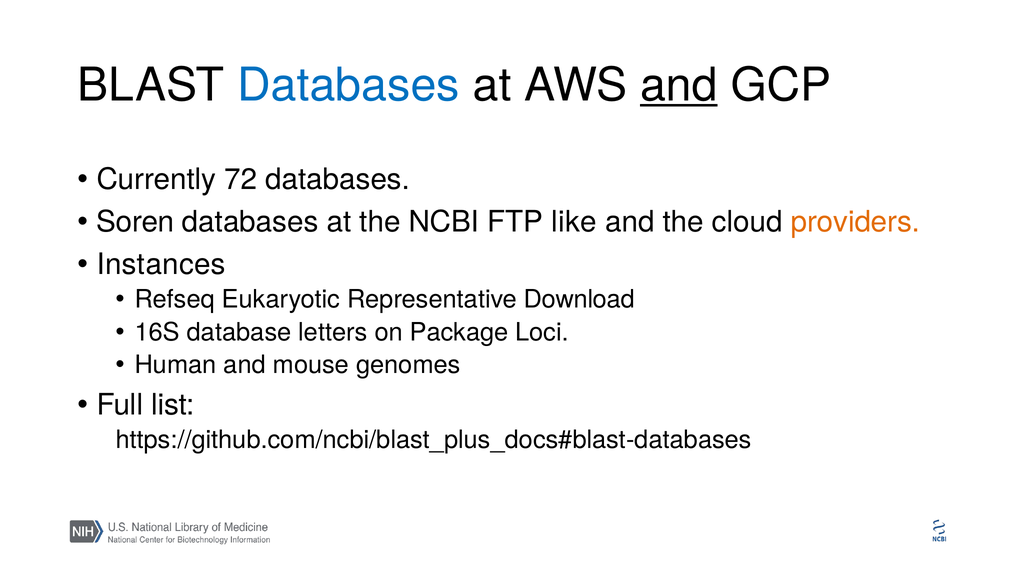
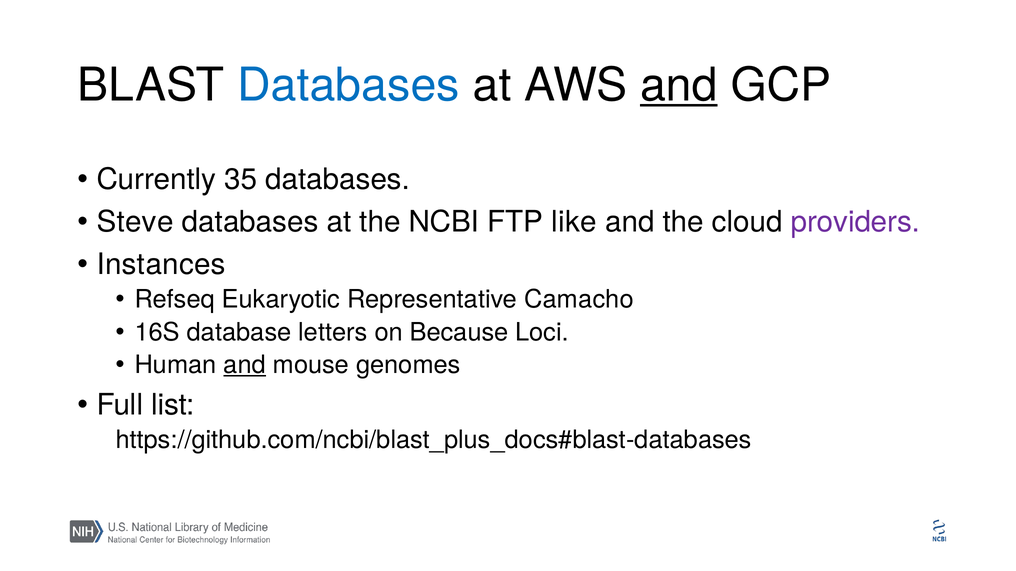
72: 72 -> 35
Soren: Soren -> Steve
providers colour: orange -> purple
Download: Download -> Camacho
Package: Package -> Because
and at (245, 365) underline: none -> present
